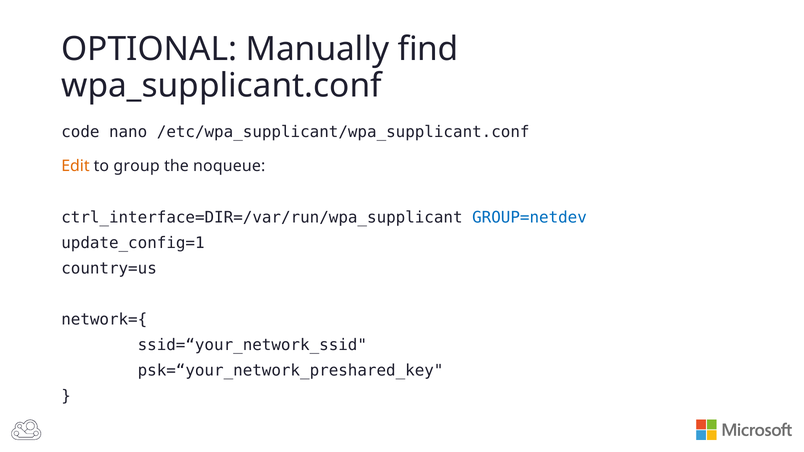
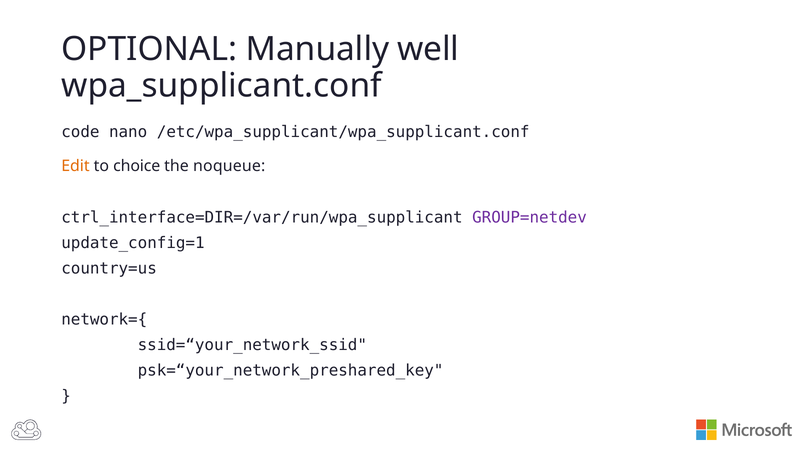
find: find -> well
group: group -> choice
GROUP=netdev colour: blue -> purple
